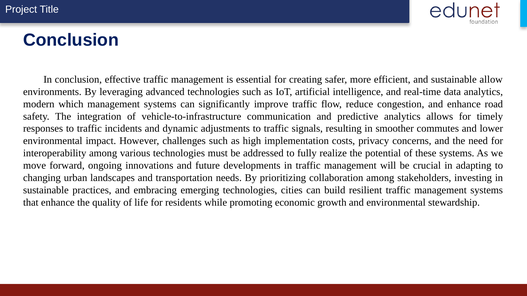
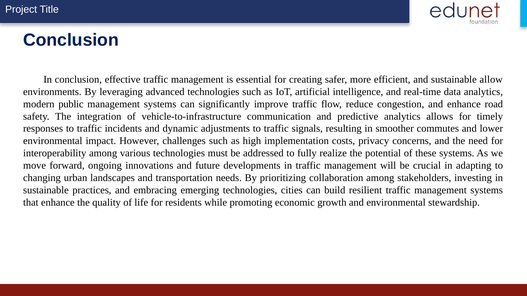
which: which -> public
